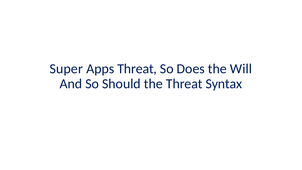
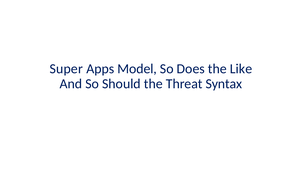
Apps Threat: Threat -> Model
Will: Will -> Like
